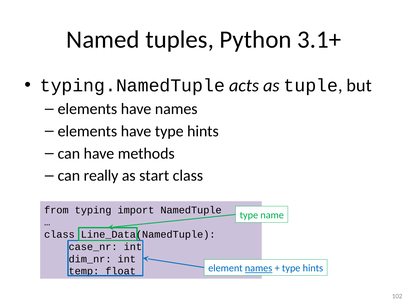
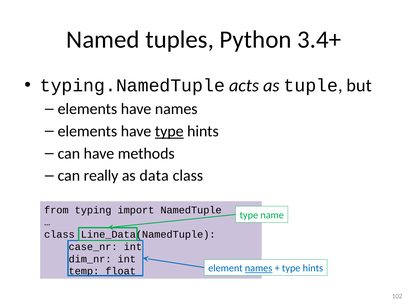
3.1+: 3.1+ -> 3.4+
type at (169, 131) underline: none -> present
start: start -> data
